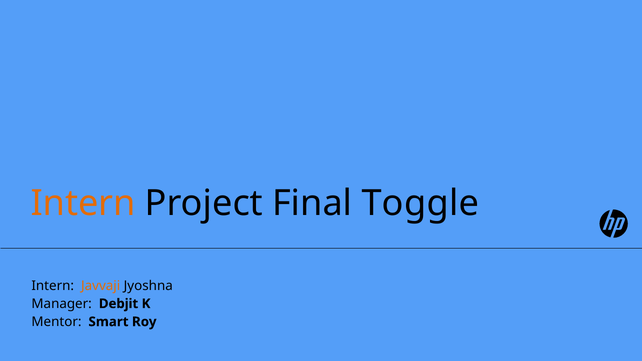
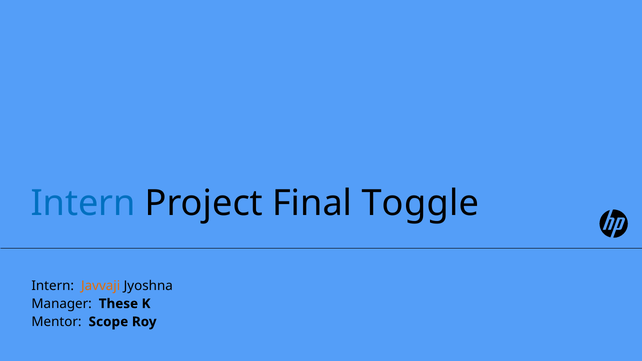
Intern at (83, 203) colour: orange -> blue
Debjit: Debjit -> These
Smart: Smart -> Scope
